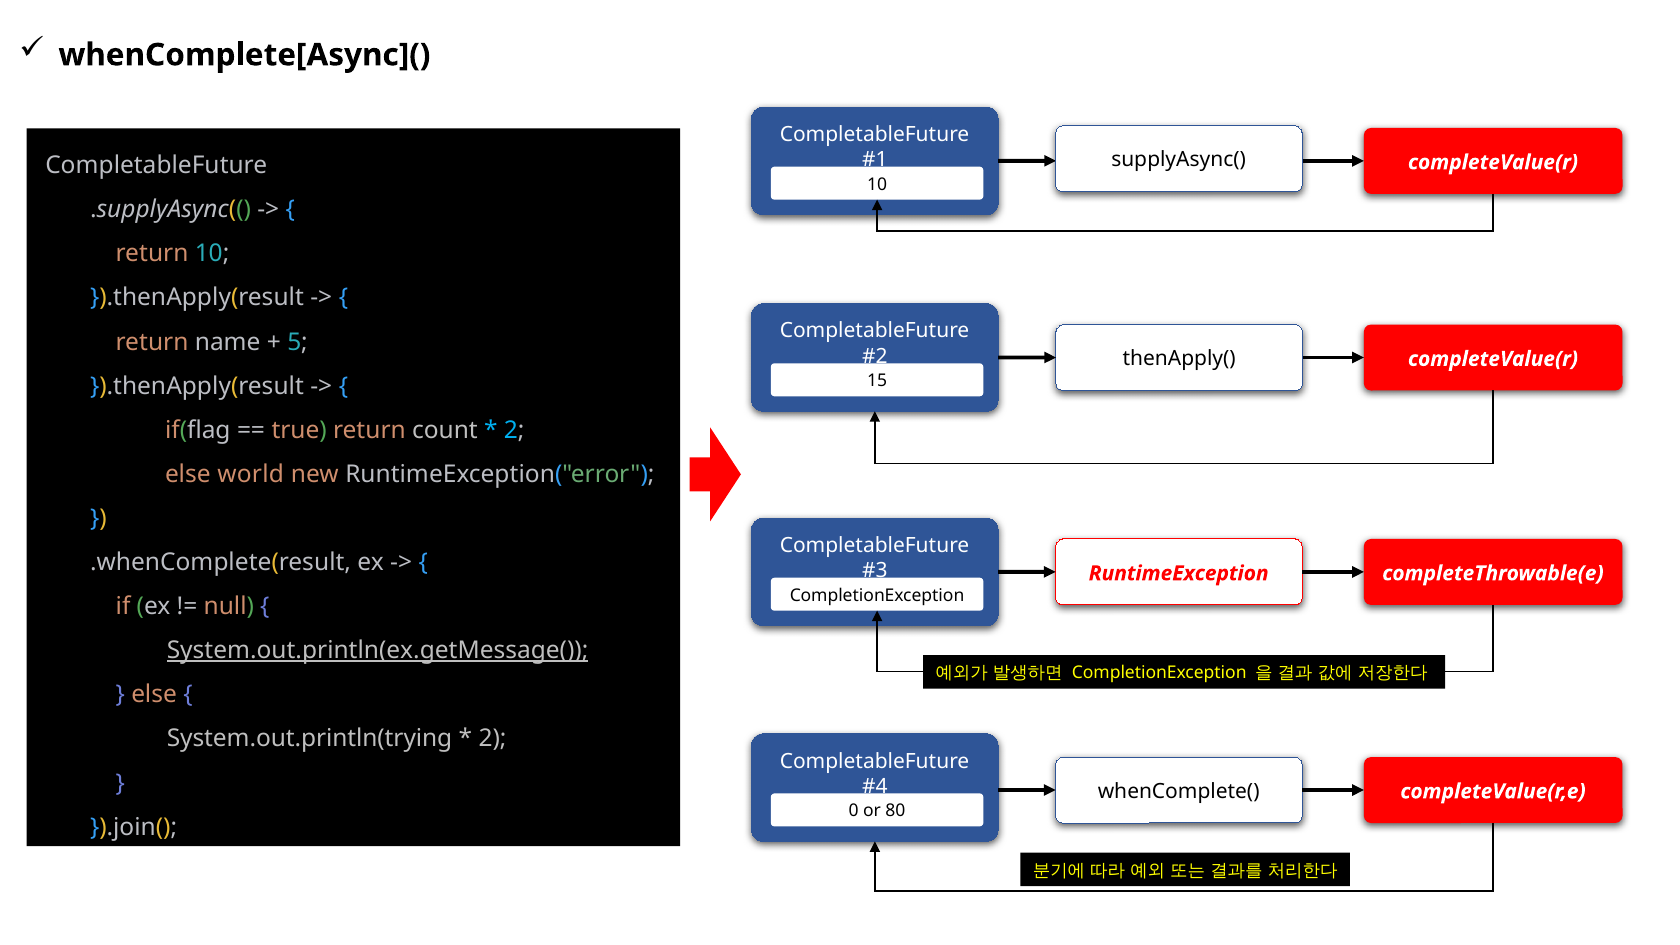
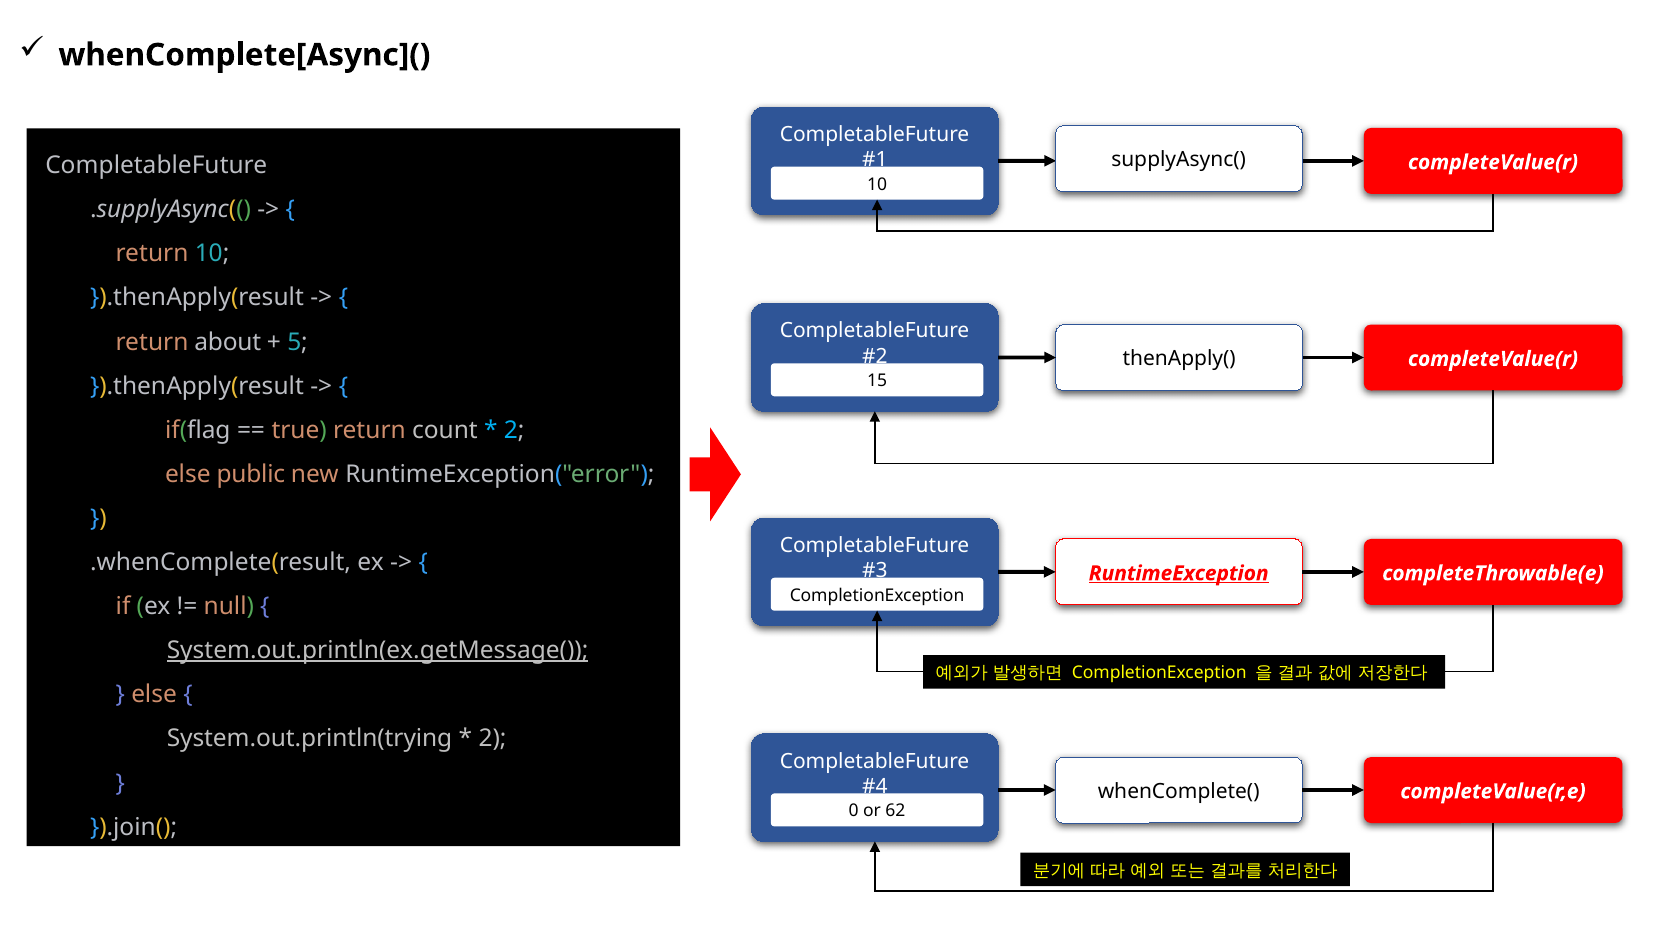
name: name -> about
world: world -> public
RuntimeException underline: none -> present
80: 80 -> 62
